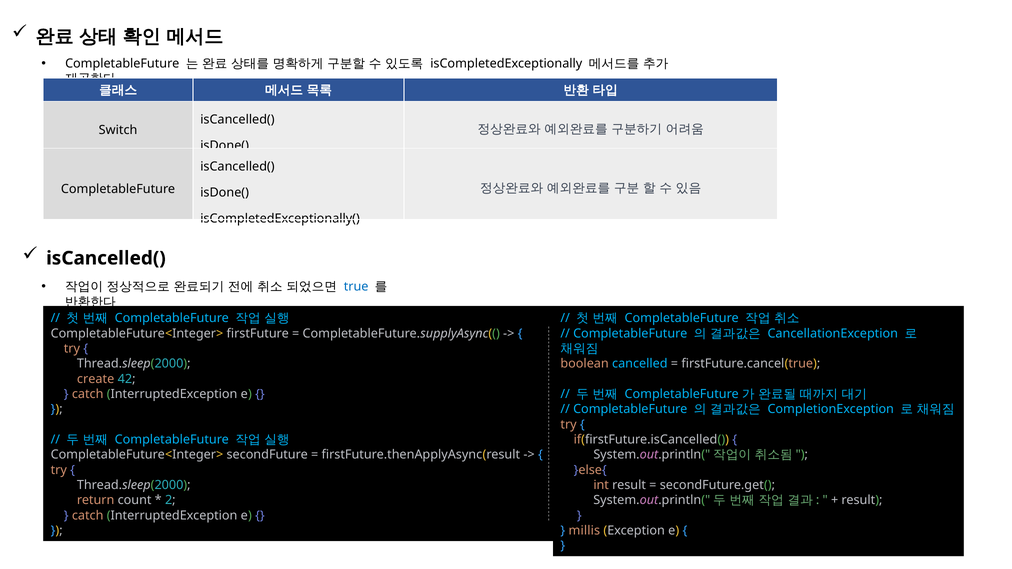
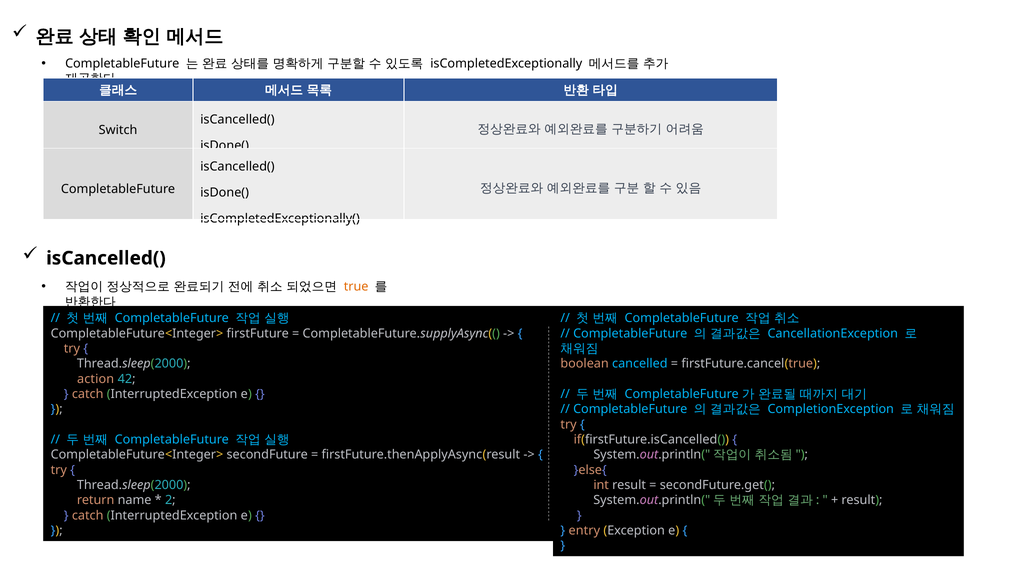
true colour: blue -> orange
create: create -> action
count: count -> name
millis: millis -> entry
